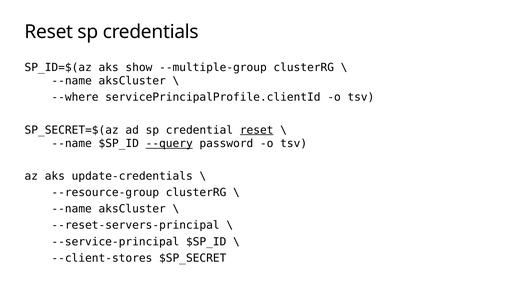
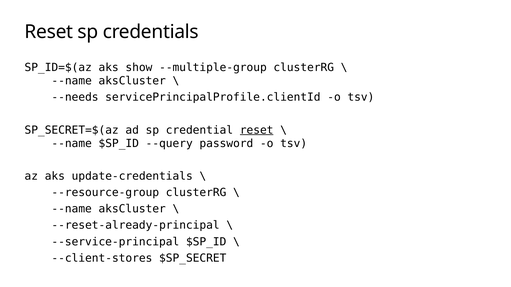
--where: --where -> --needs
--query underline: present -> none
--reset-servers-principal: --reset-servers-principal -> --reset-already-principal
